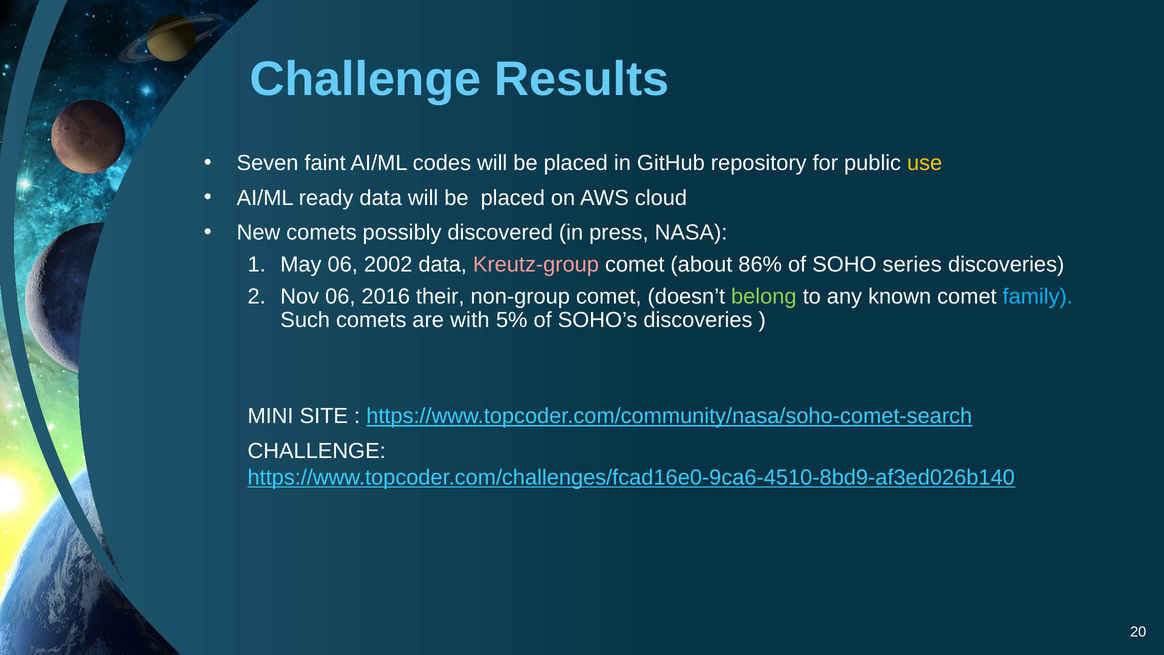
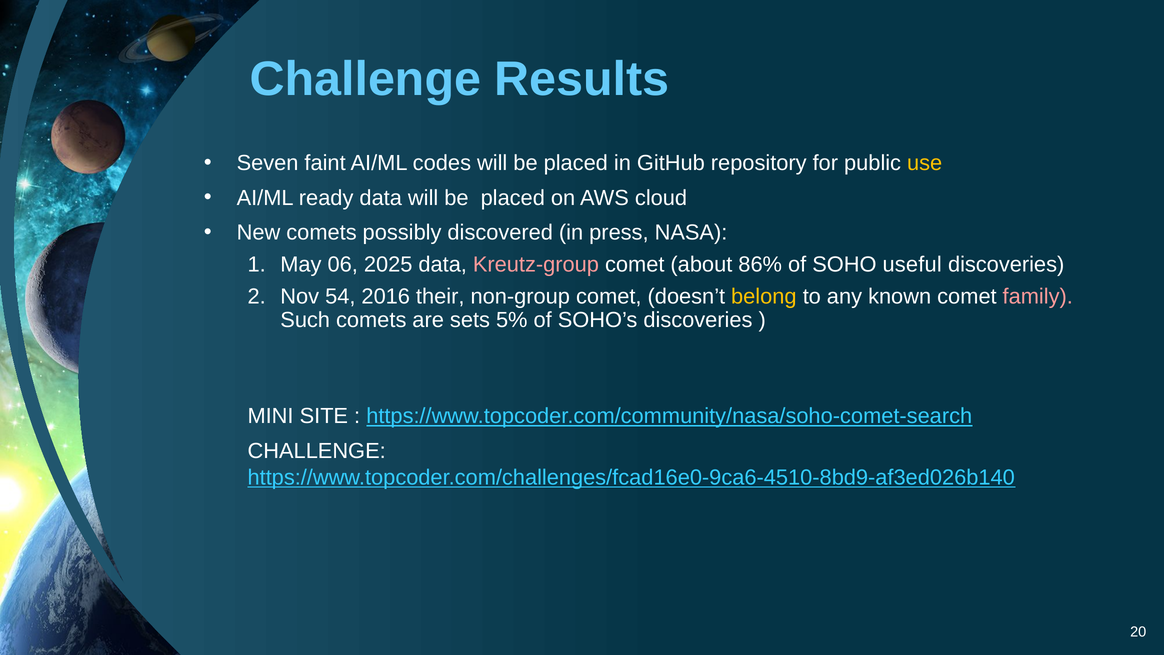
2002: 2002 -> 2025
series: series -> useful
Nov 06: 06 -> 54
belong colour: light green -> yellow
family colour: light blue -> pink
with: with -> sets
